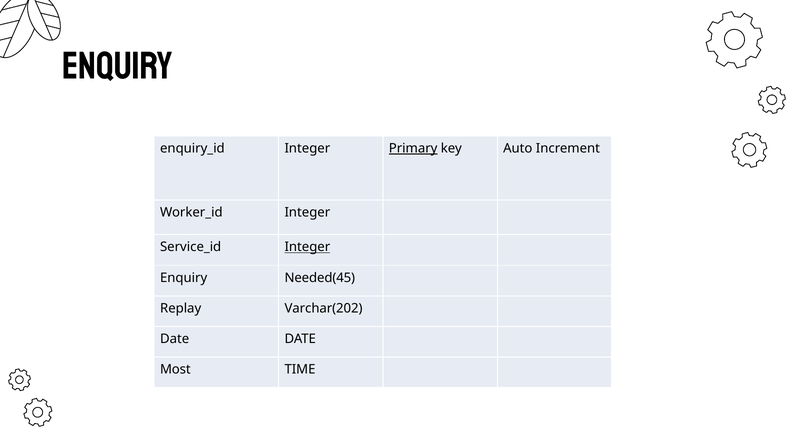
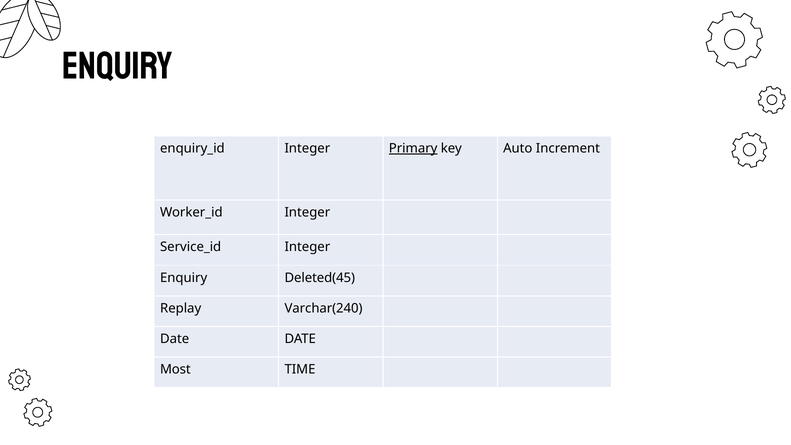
Integer at (307, 247) underline: present -> none
Needed(45: Needed(45 -> Deleted(45
Varchar(202: Varchar(202 -> Varchar(240
